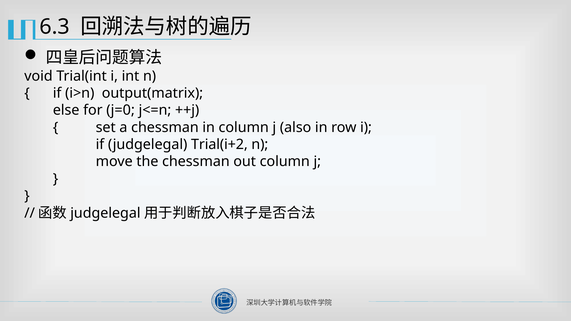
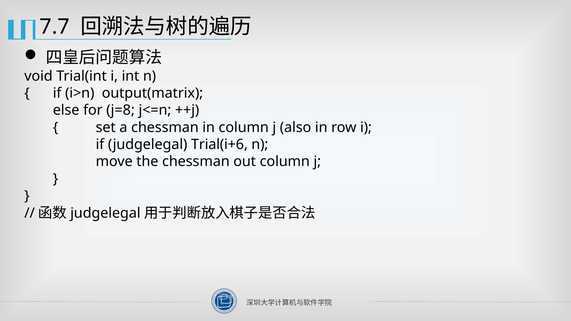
6.3: 6.3 -> 7.7
j=0: j=0 -> j=8
Trial(i+2: Trial(i+2 -> Trial(i+6
